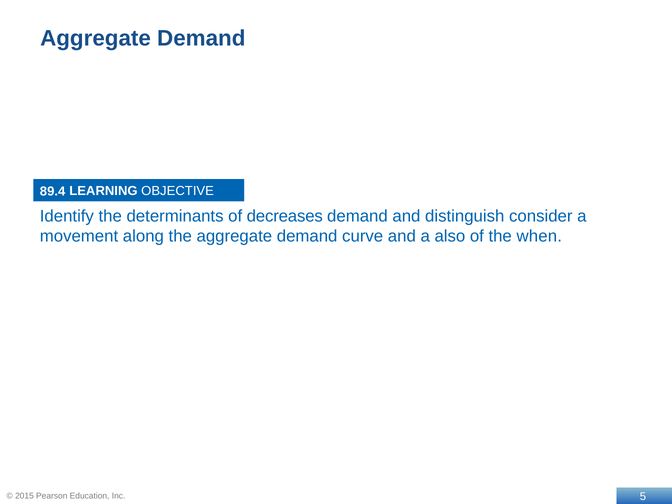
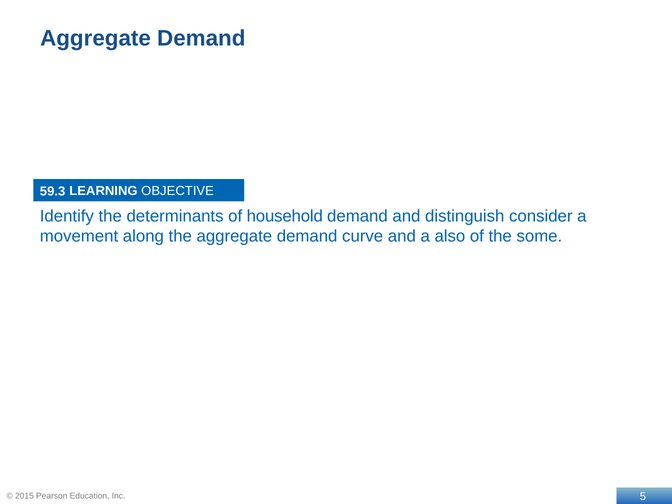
89.4: 89.4 -> 59.3
decreases: decreases -> household
when: when -> some
